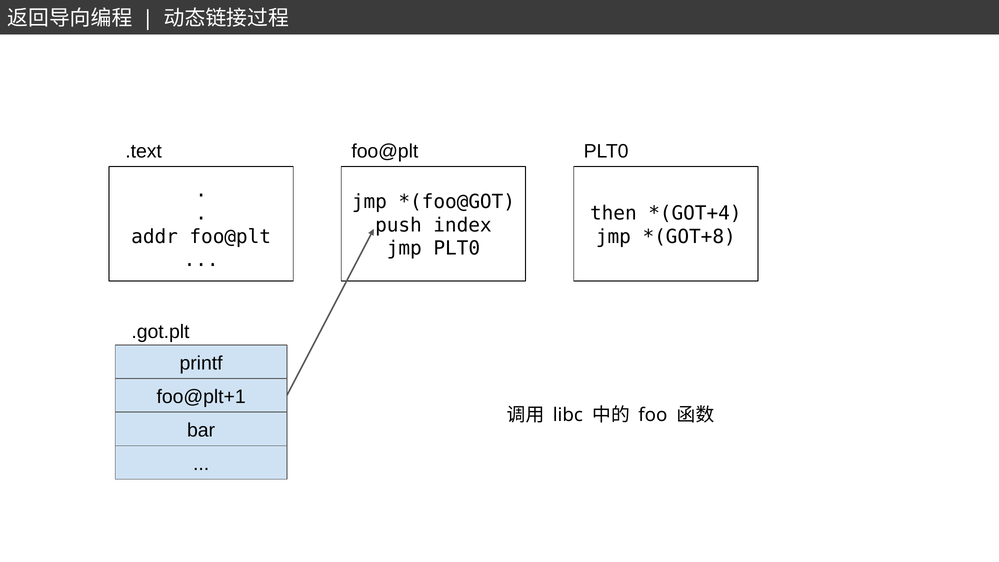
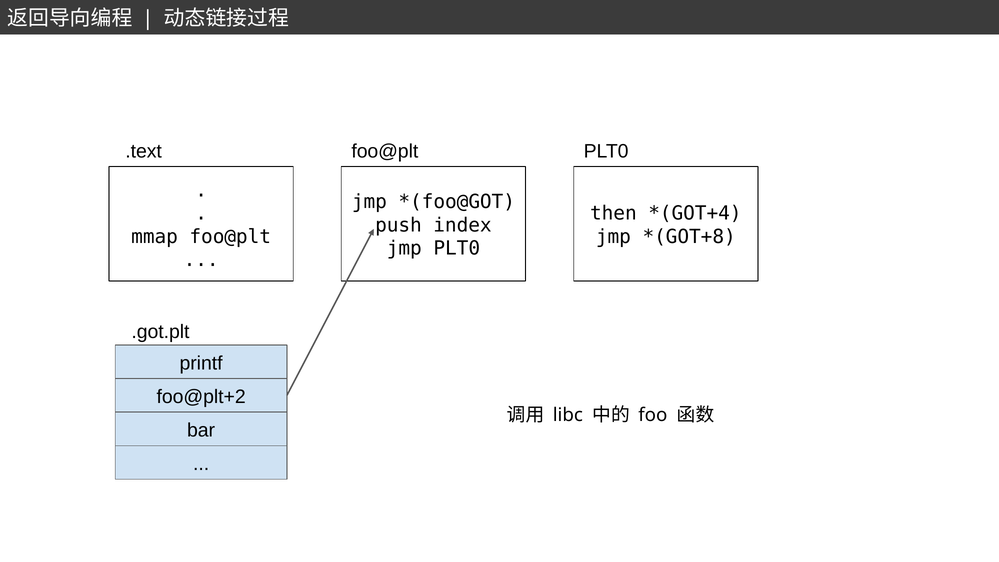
addr: addr -> mmap
foo@plt+1: foo@plt+1 -> foo@plt+2
